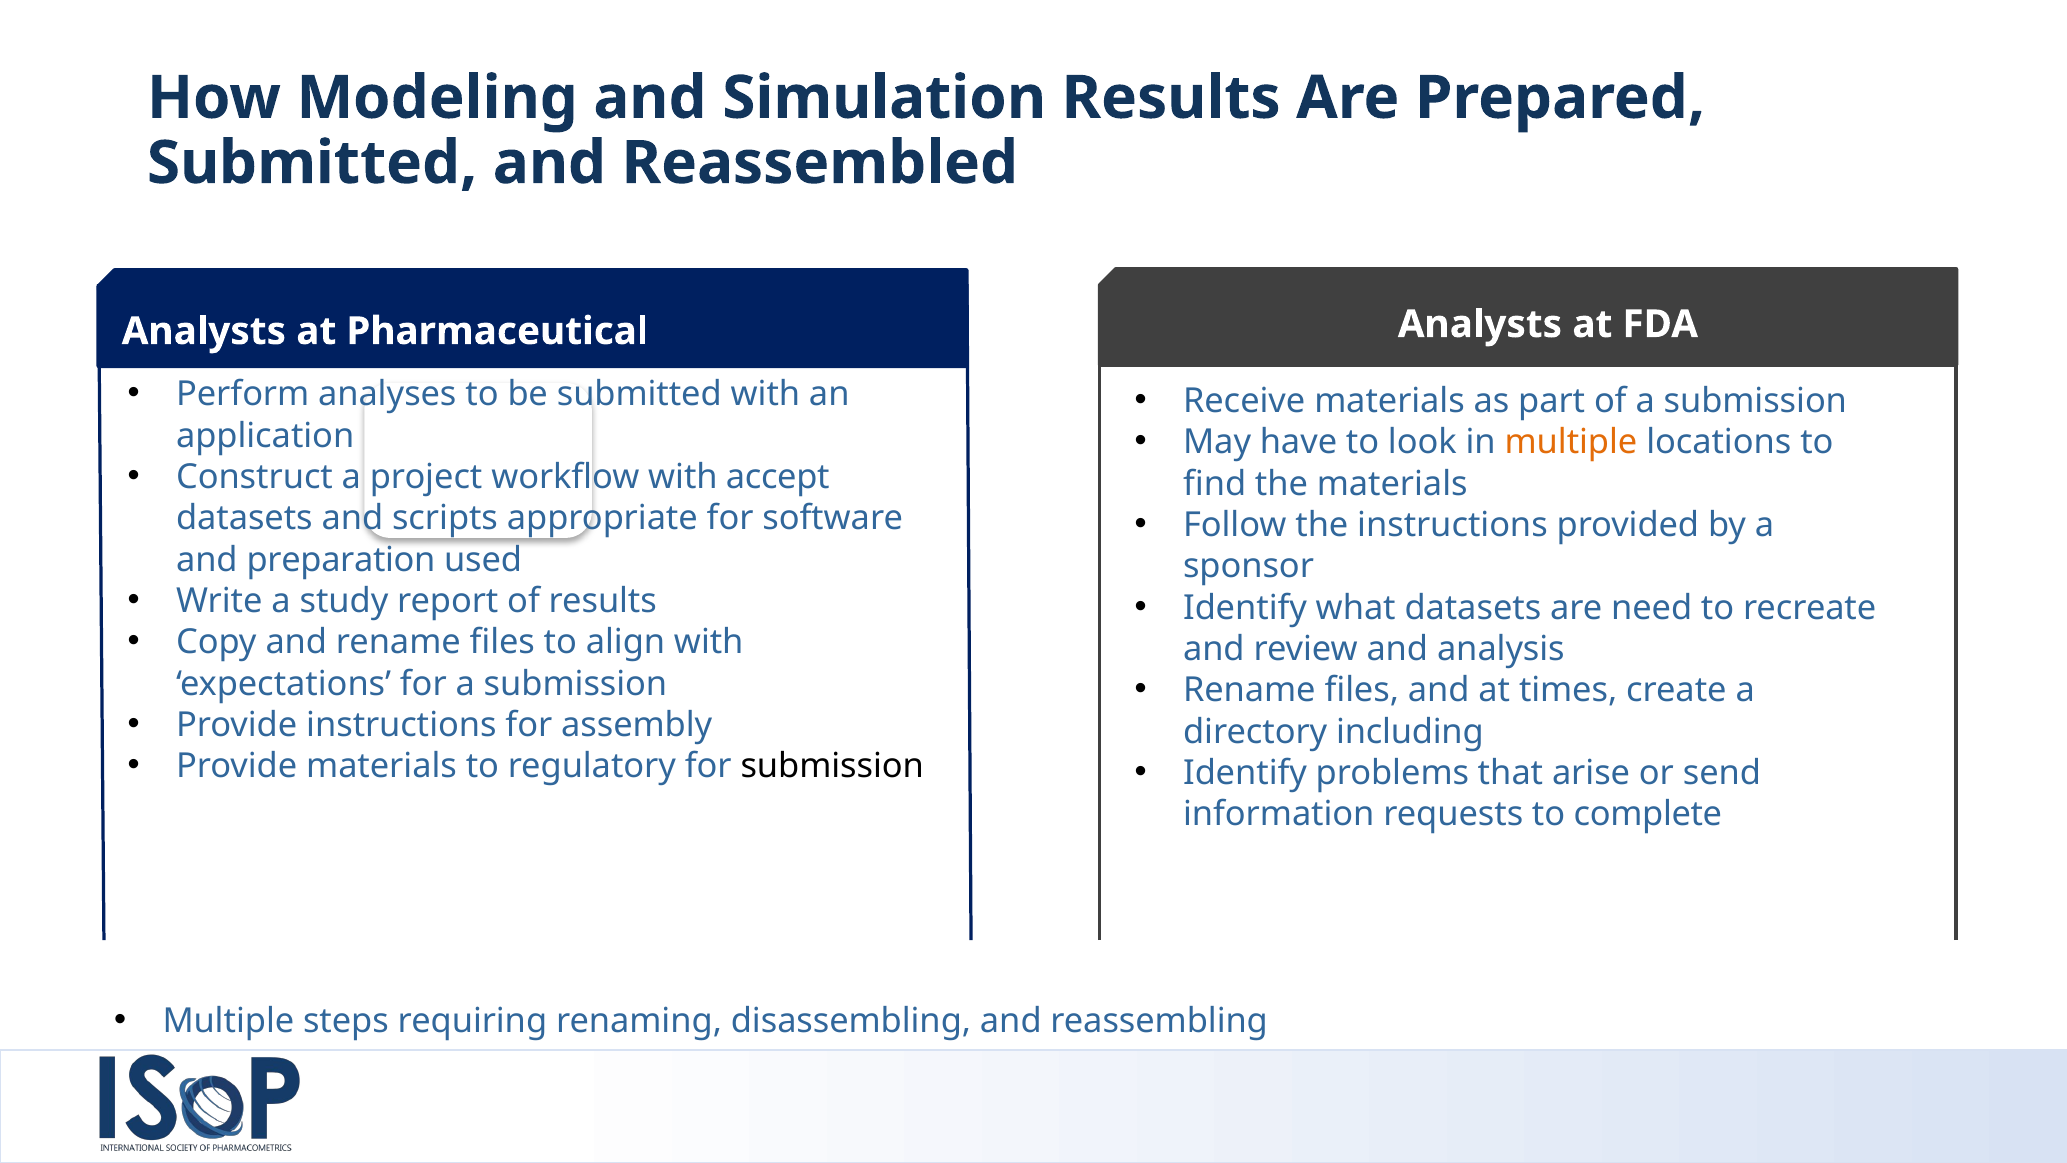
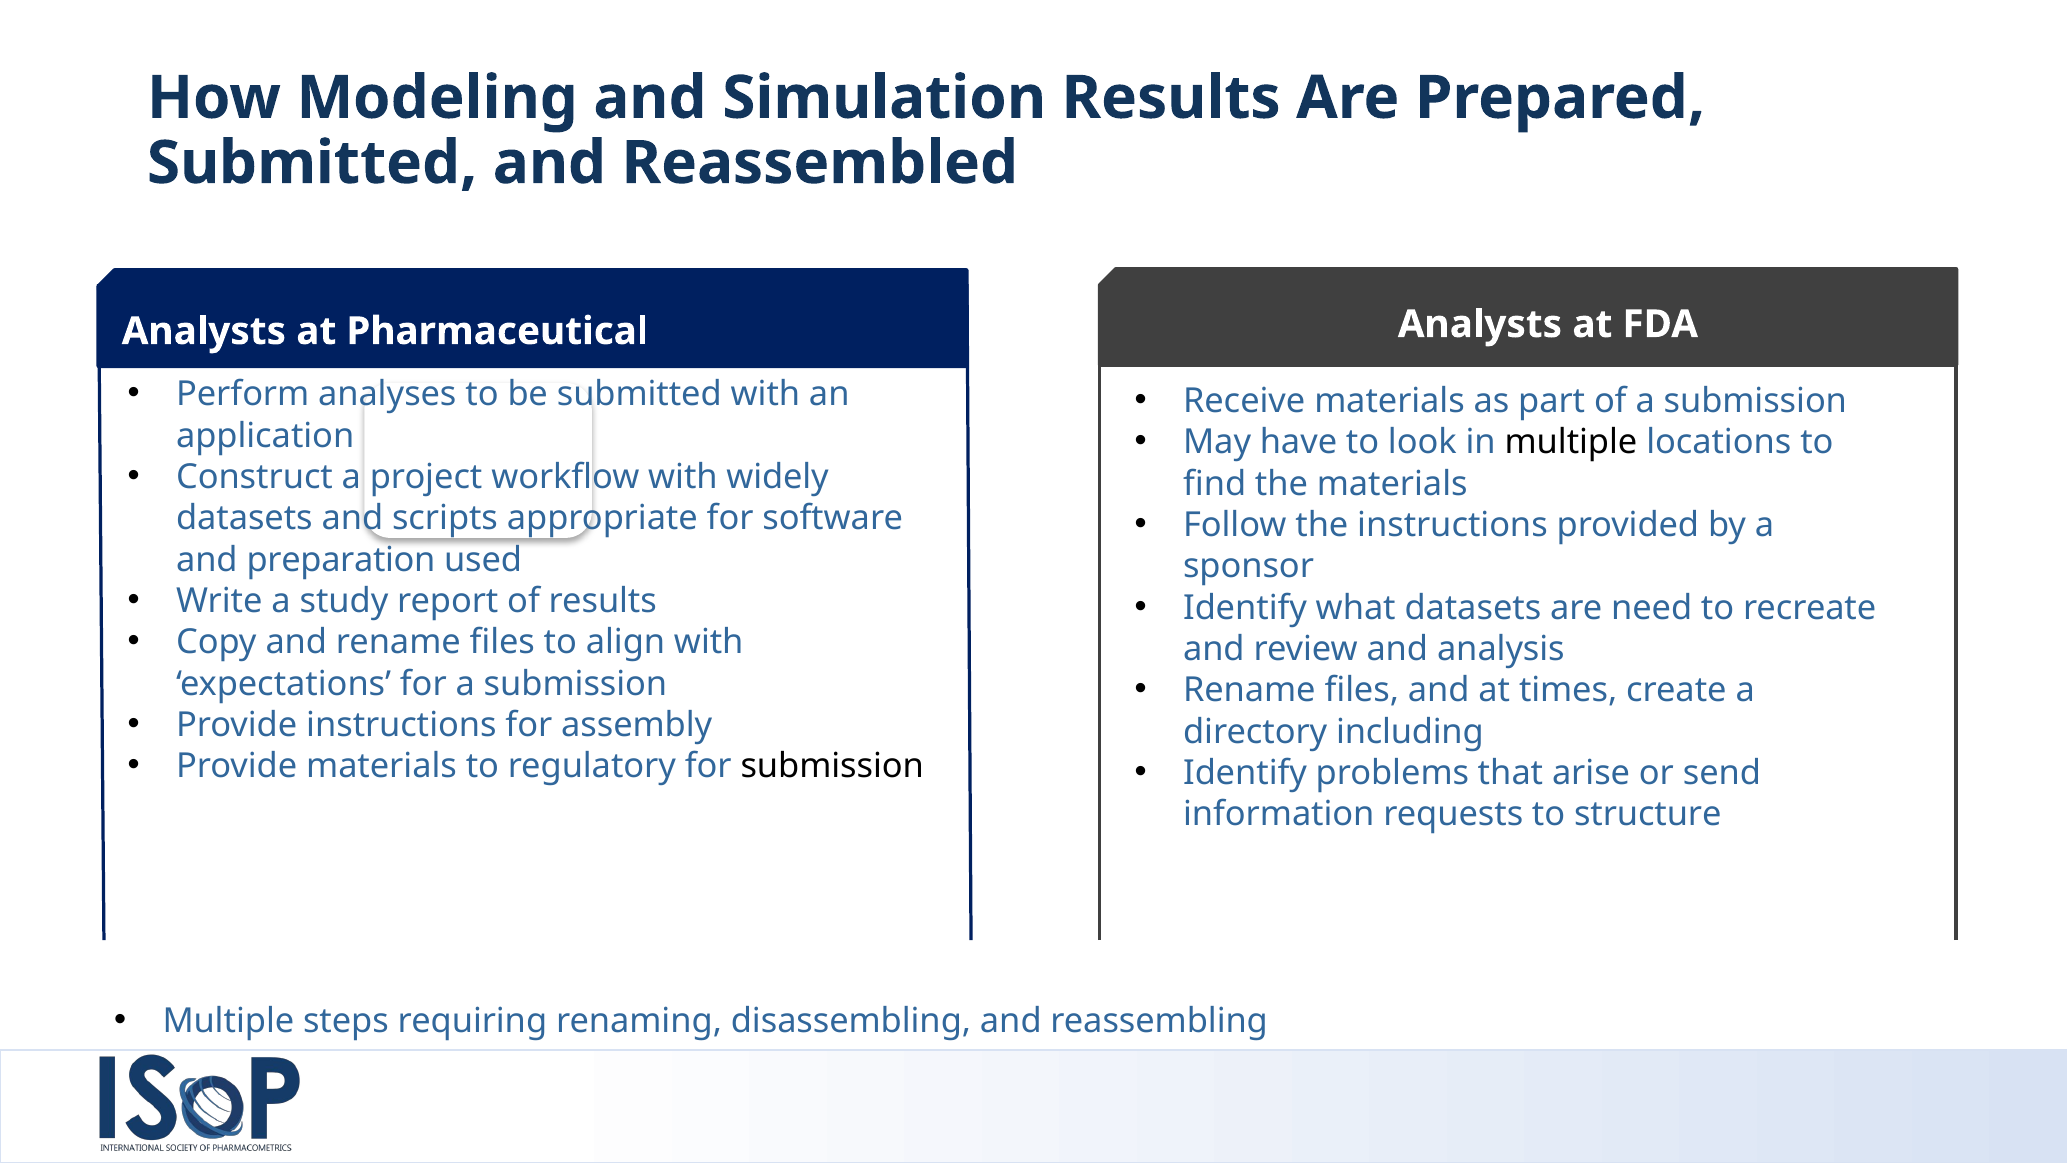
multiple at (1571, 442) colour: orange -> black
accept: accept -> widely
complete: complete -> structure
